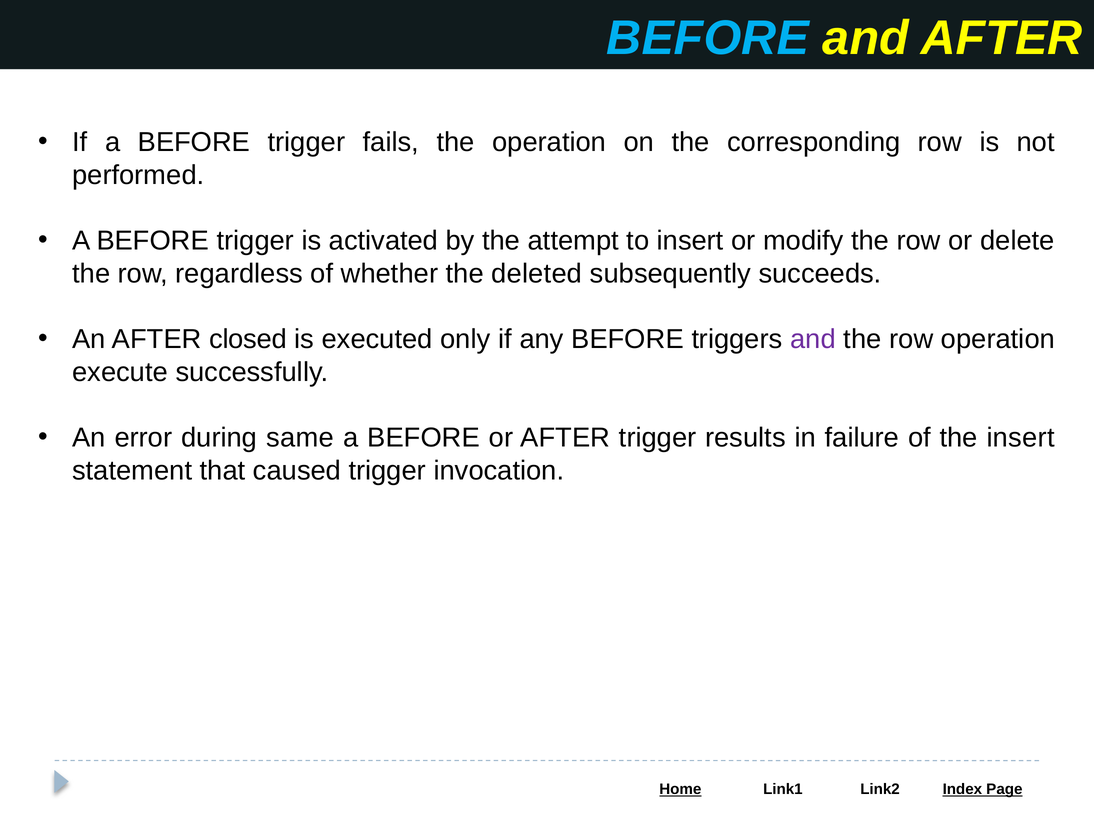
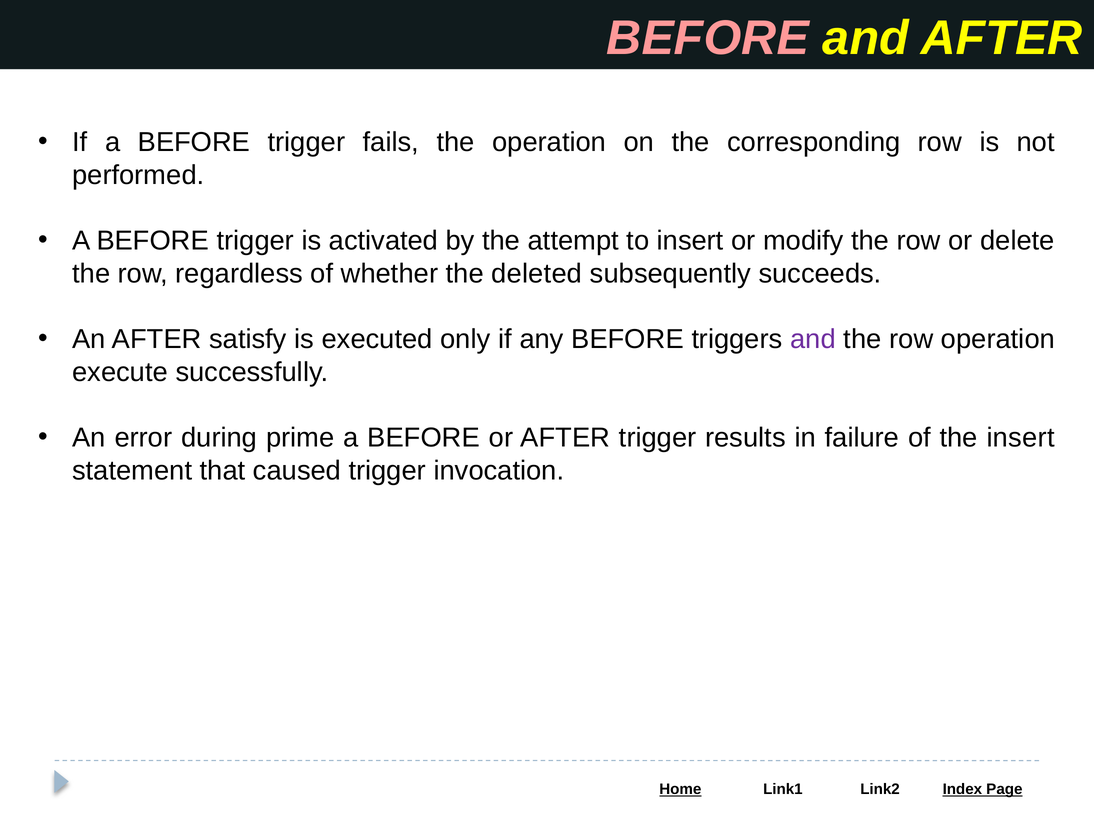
BEFORE at (708, 38) colour: light blue -> pink
closed: closed -> satisfy
same: same -> prime
